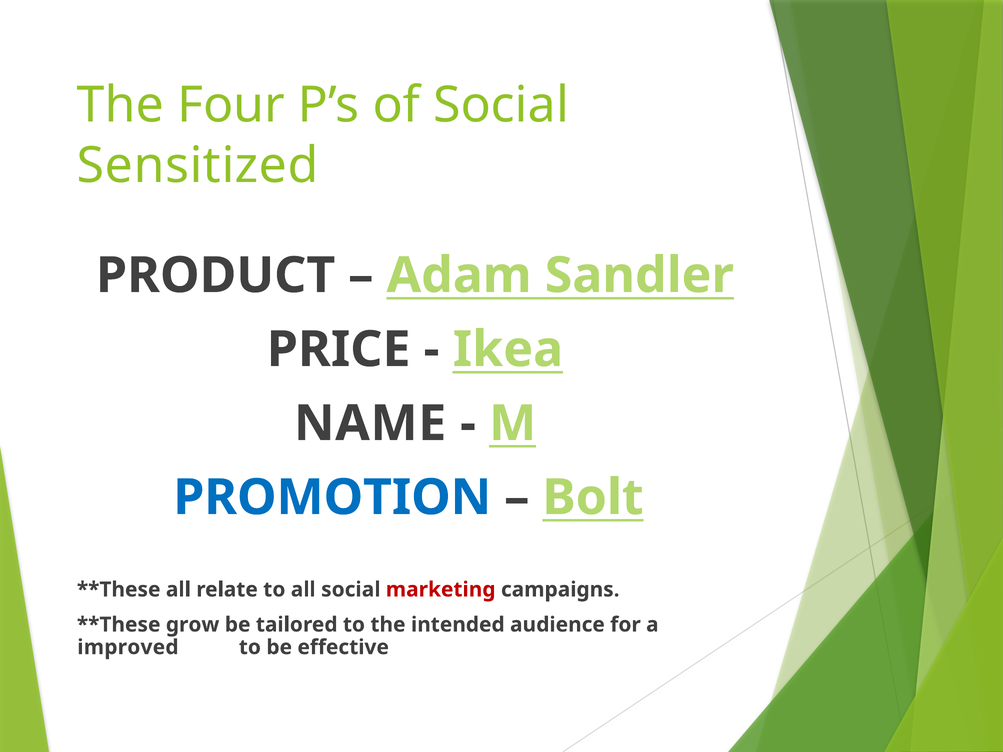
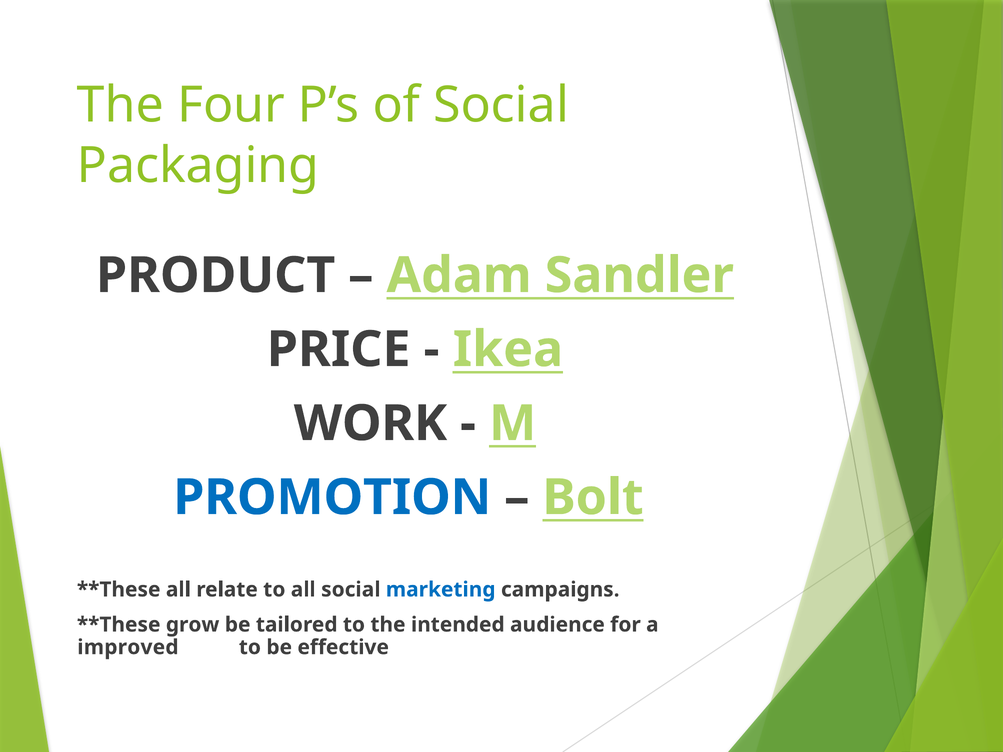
Sensitized: Sensitized -> Packaging
NAME: NAME -> WORK
marketing colour: red -> blue
